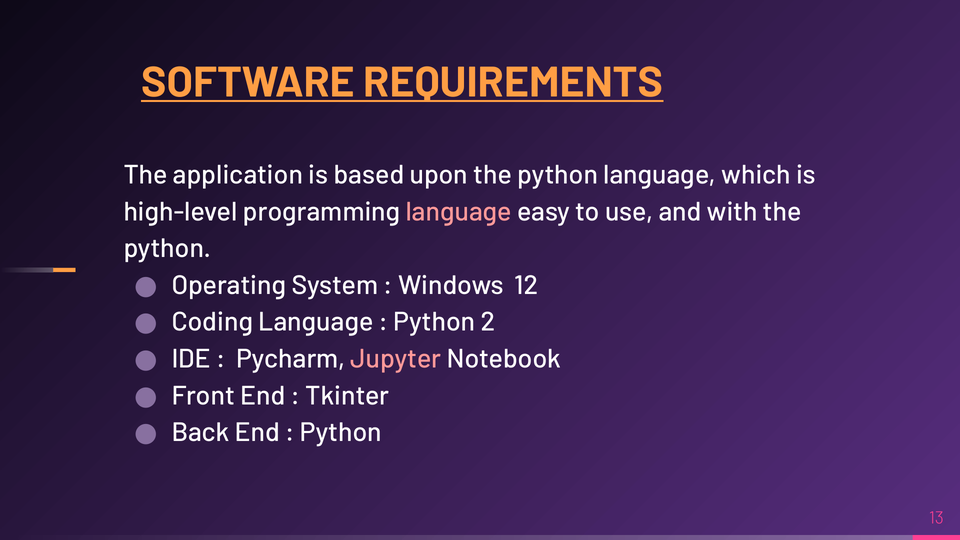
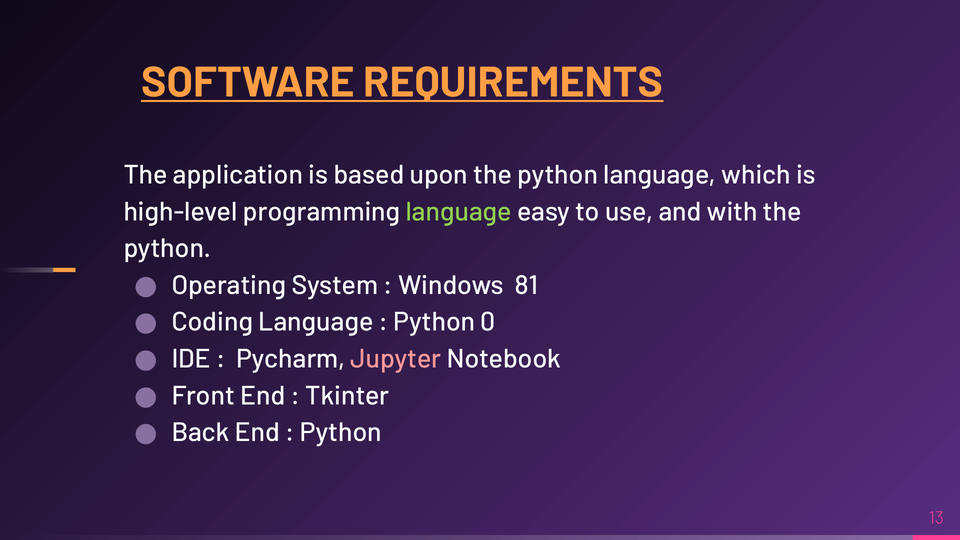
language at (459, 212) colour: pink -> light green
12: 12 -> 81
2: 2 -> 0
